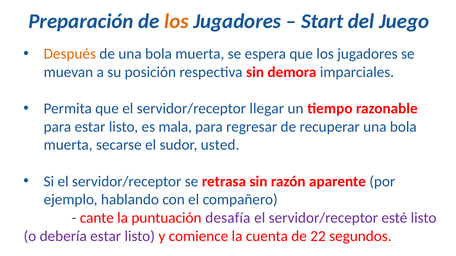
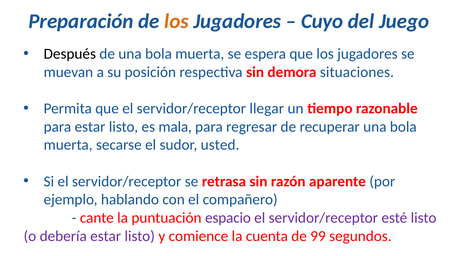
Start: Start -> Cuyo
Después colour: orange -> black
imparciales: imparciales -> situaciones
desafía: desafía -> espacio
22: 22 -> 99
